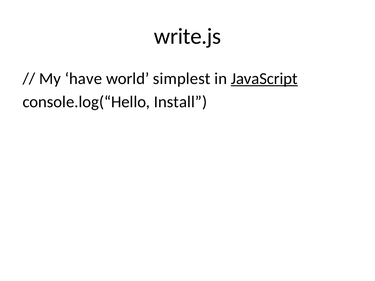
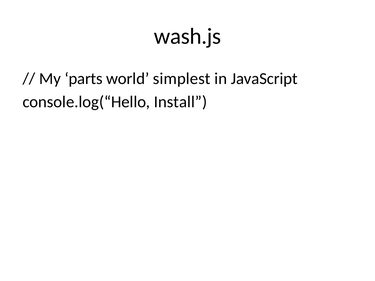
write.js: write.js -> wash.js
have: have -> parts
JavaScript underline: present -> none
